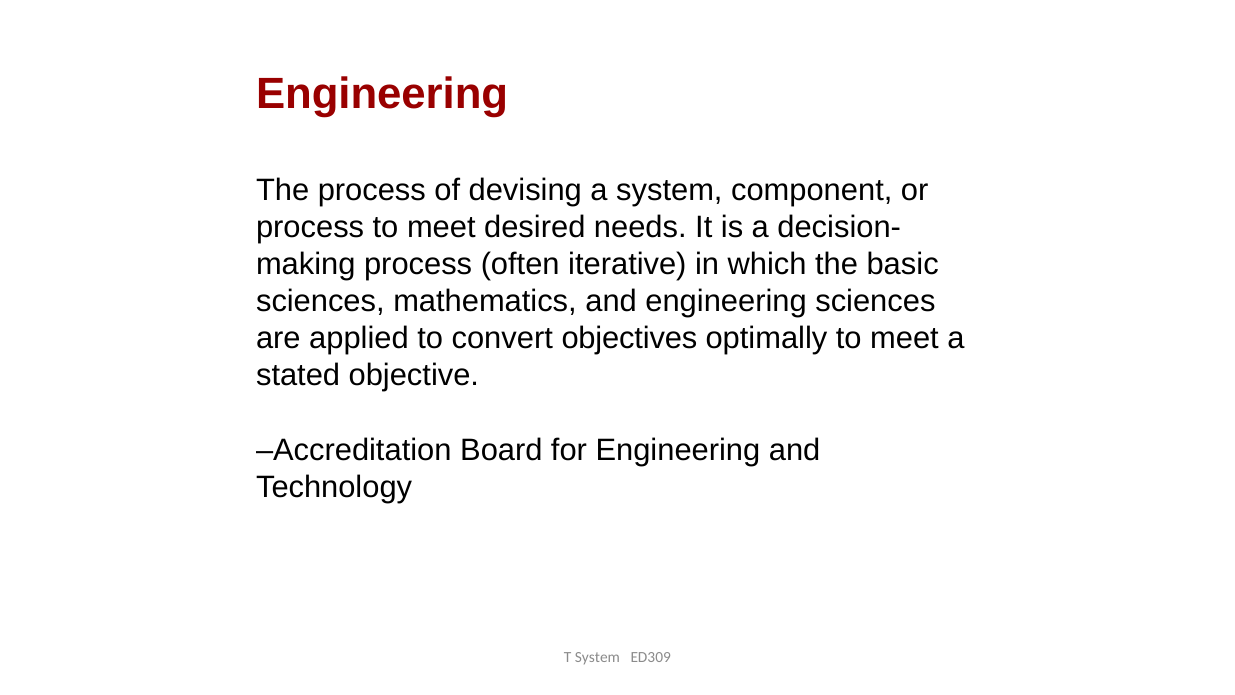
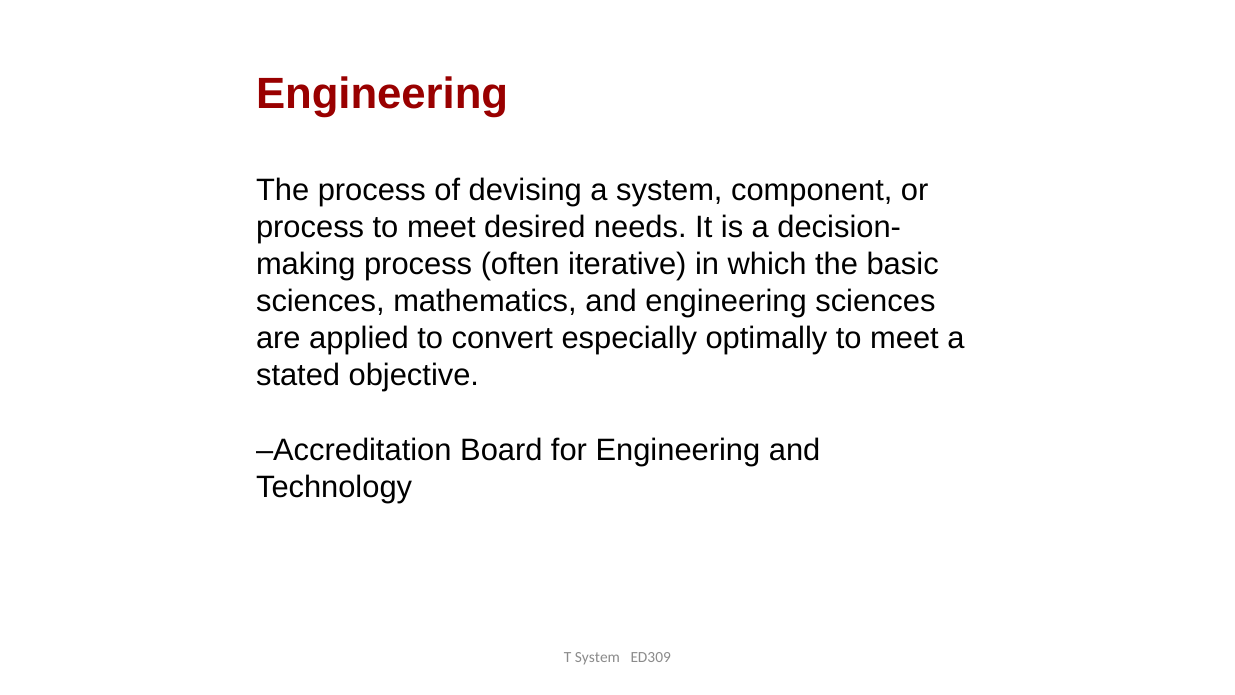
objectives: objectives -> especially
